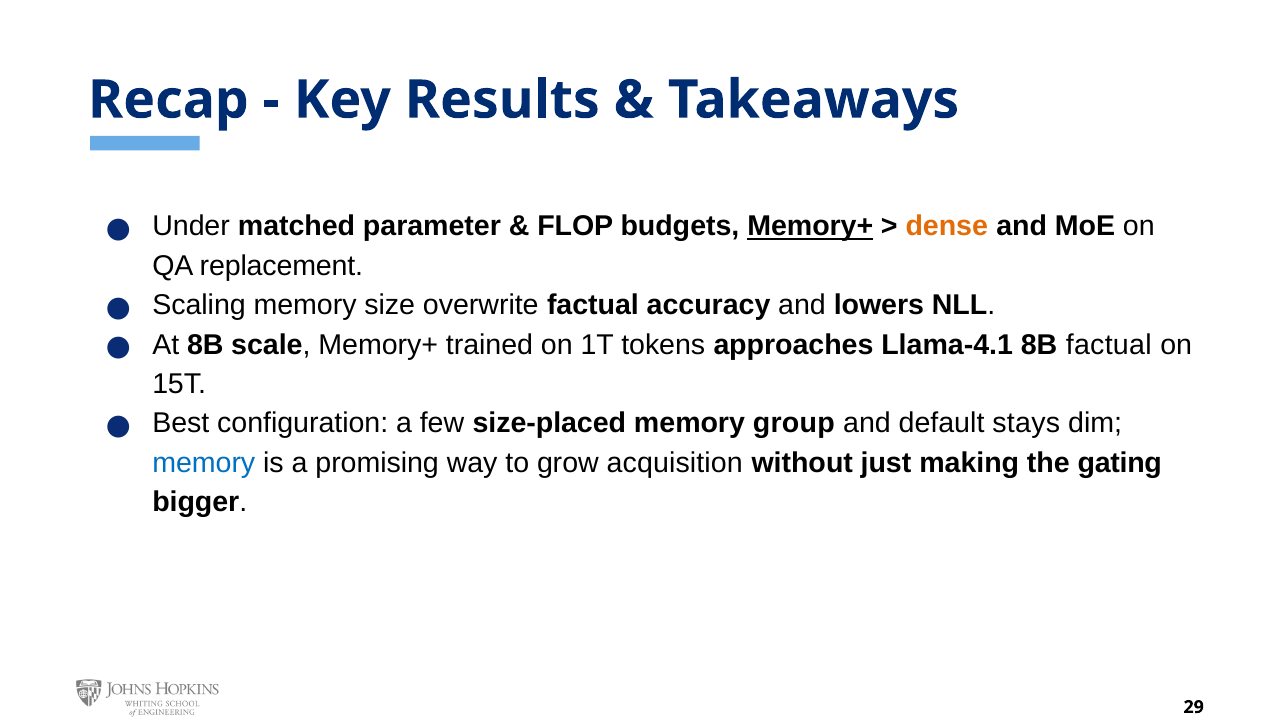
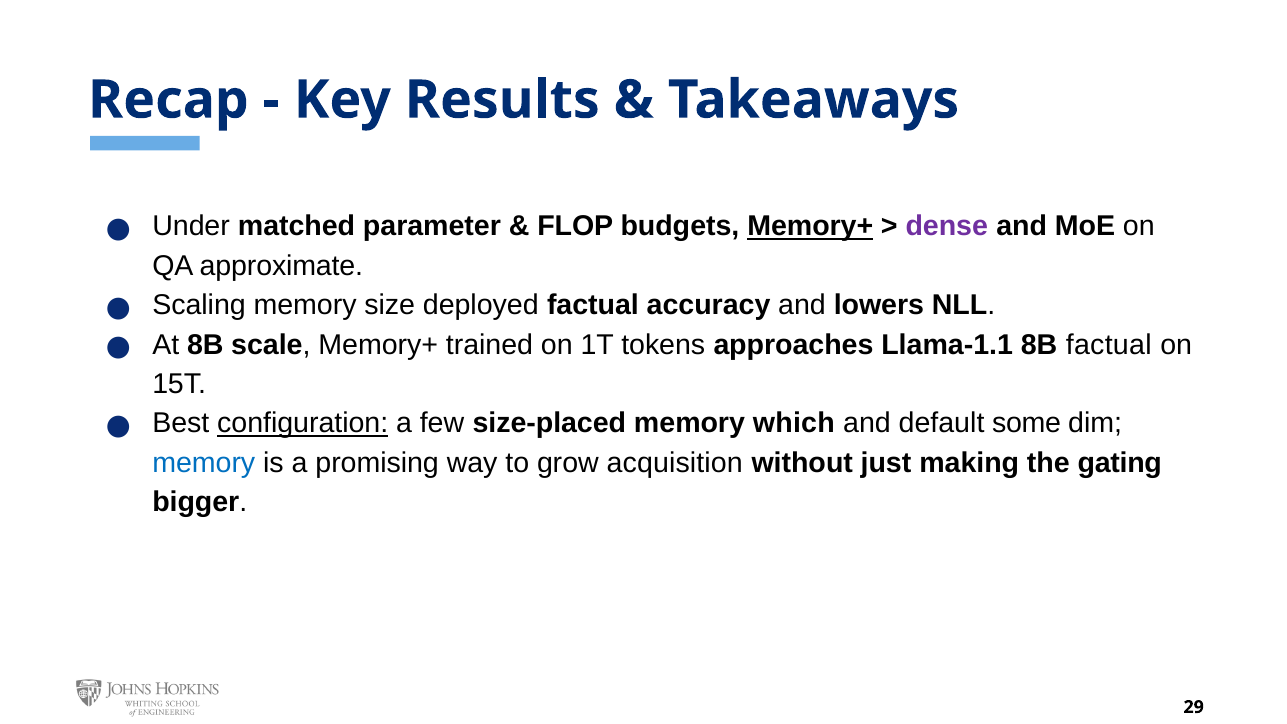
dense colour: orange -> purple
replacement: replacement -> approximate
overwrite: overwrite -> deployed
Llama-4.1: Llama-4.1 -> Llama-1.1
configuration underline: none -> present
group: group -> which
stays: stays -> some
